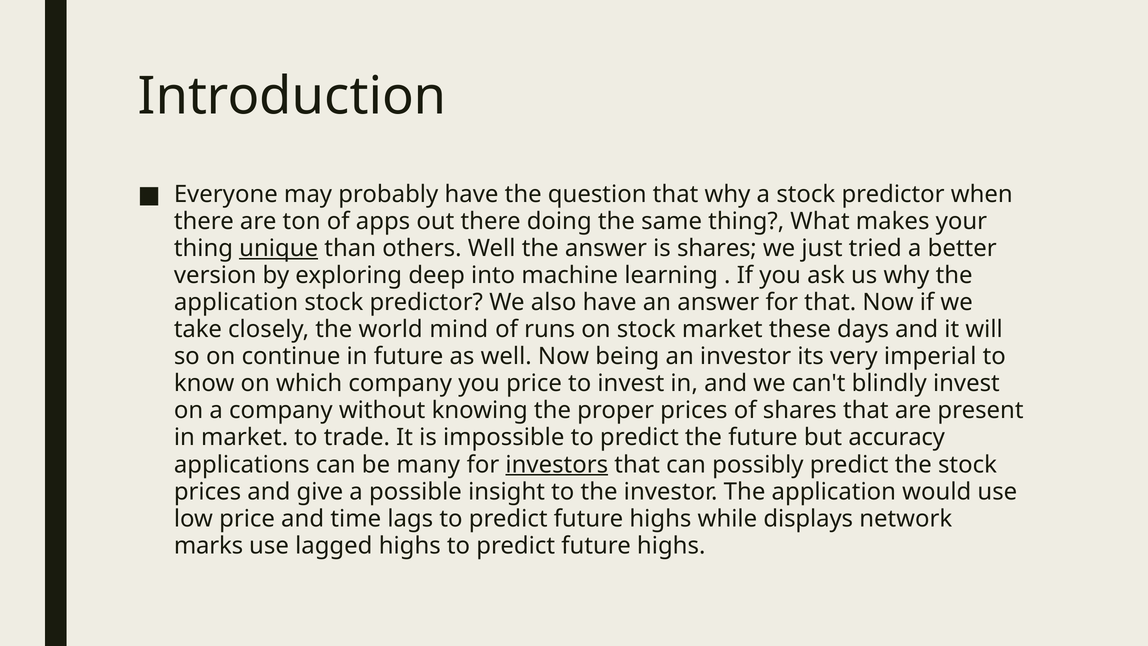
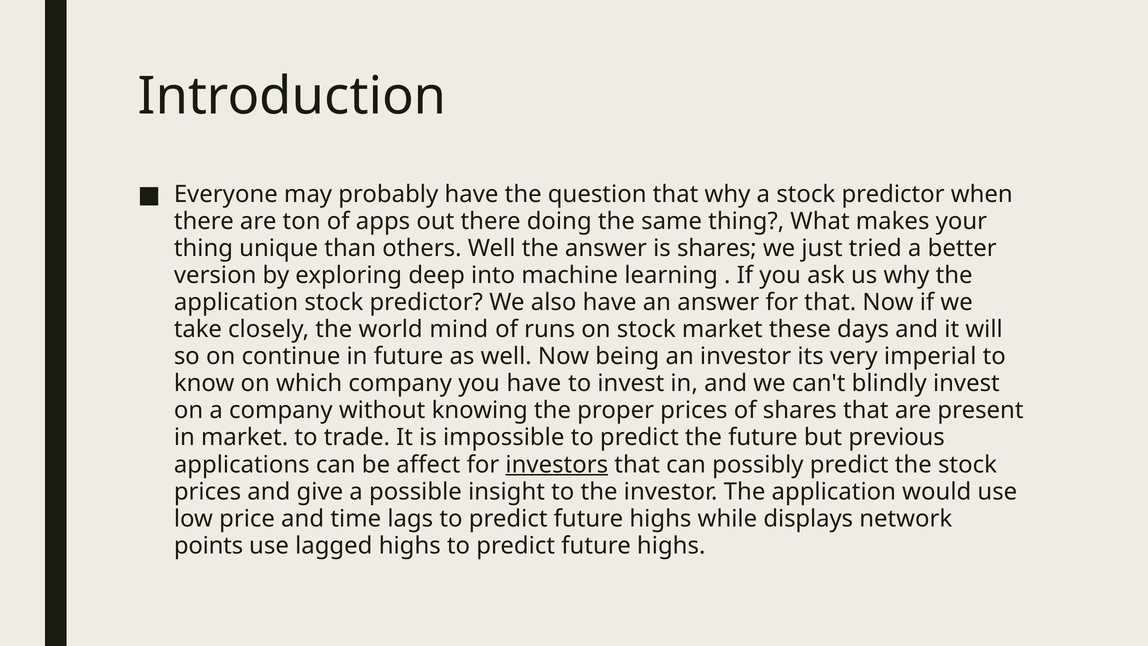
unique underline: present -> none
you price: price -> have
accuracy: accuracy -> previous
many: many -> affect
marks: marks -> points
